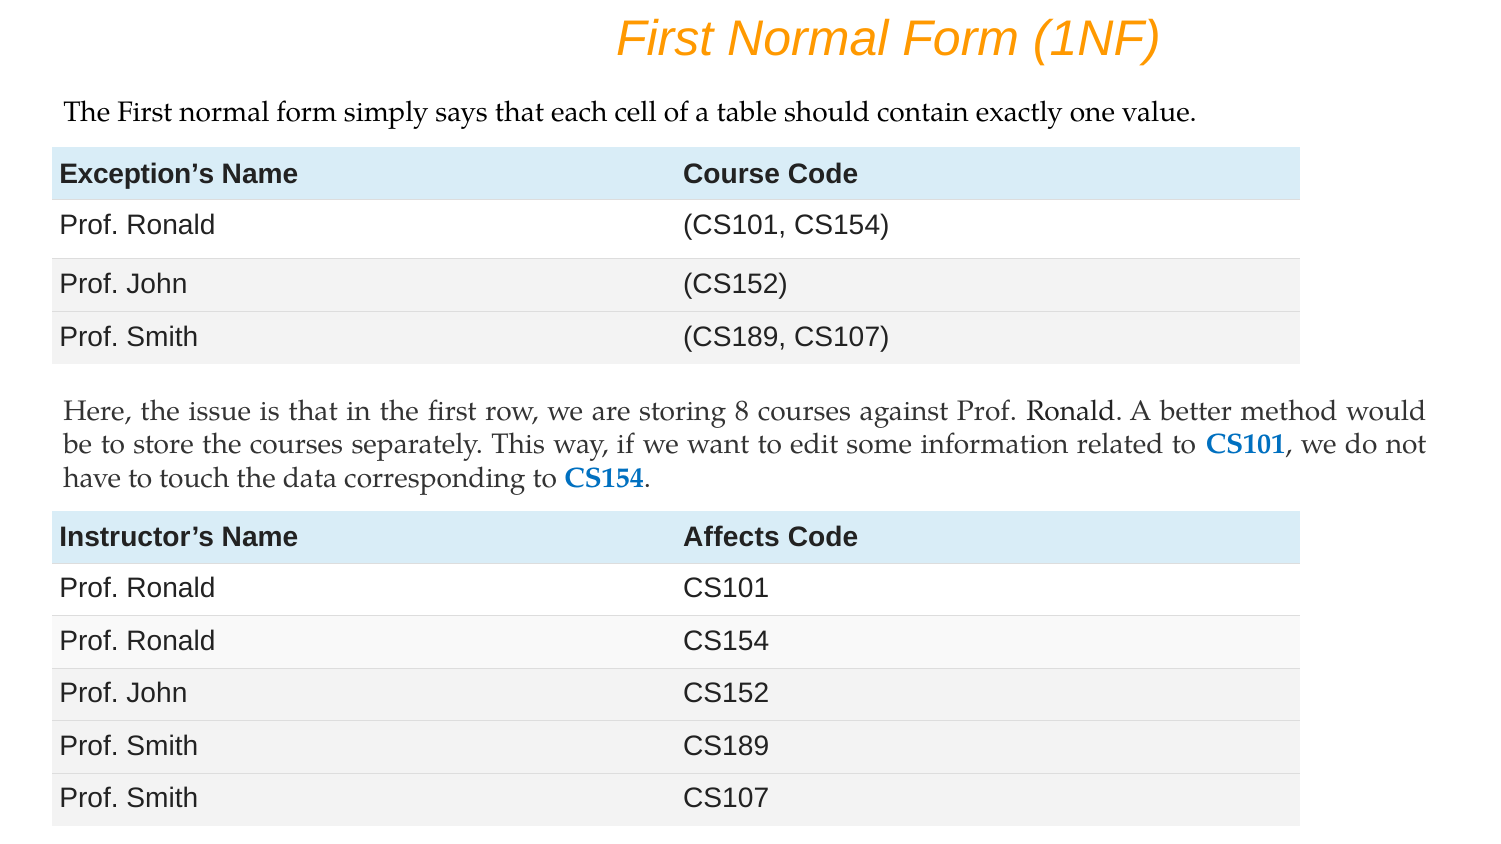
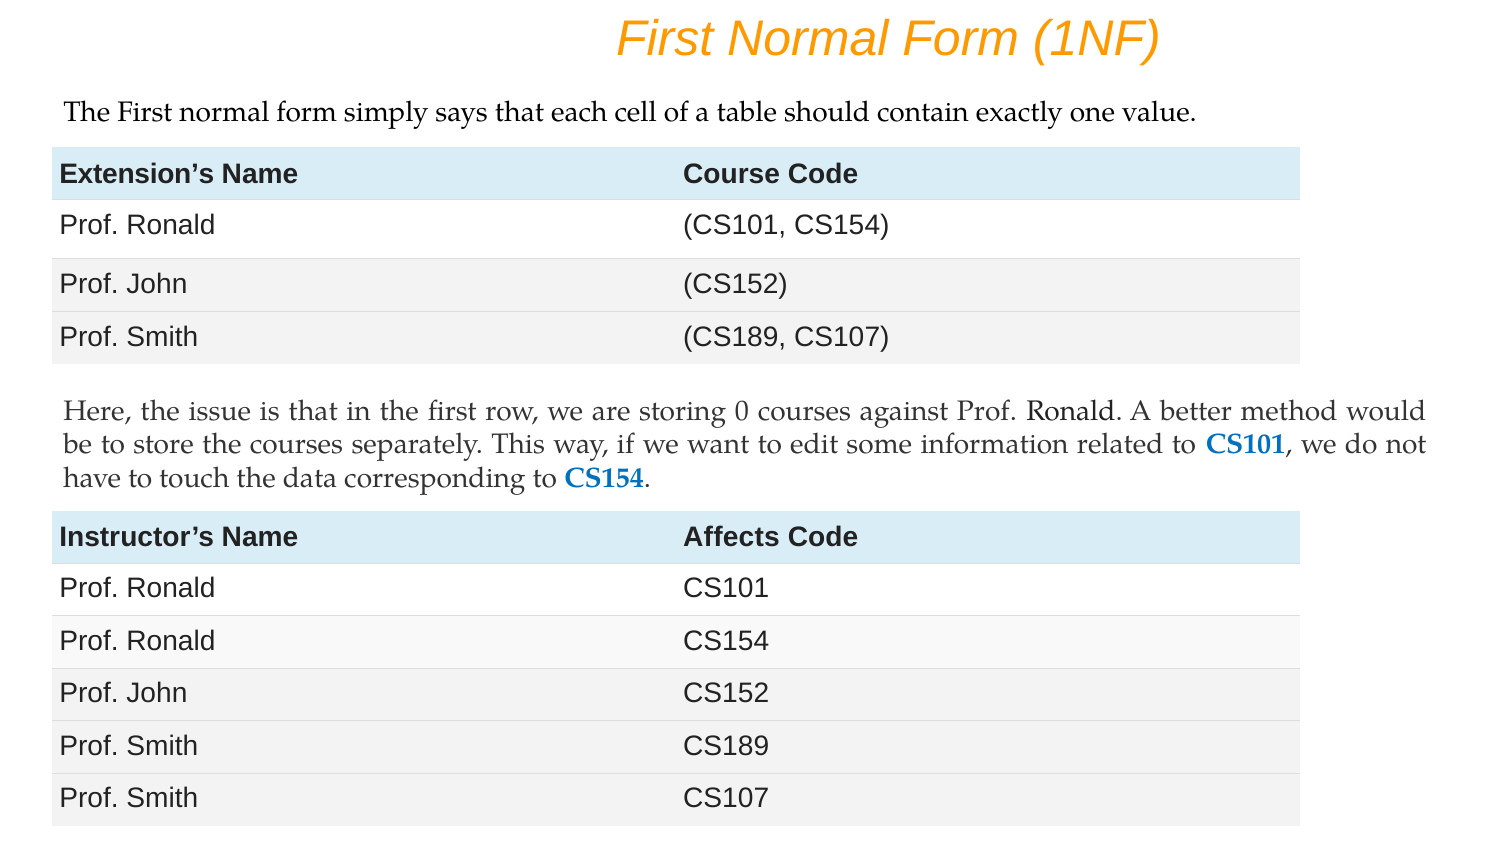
Exception’s: Exception’s -> Extension’s
8: 8 -> 0
